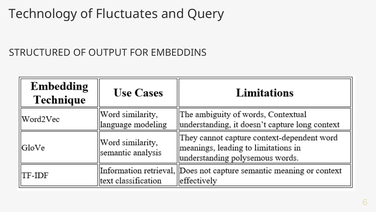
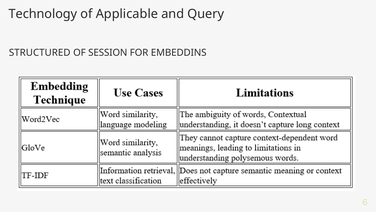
Fluctuates: Fluctuates -> Applicable
OUTPUT: OUTPUT -> SESSION
